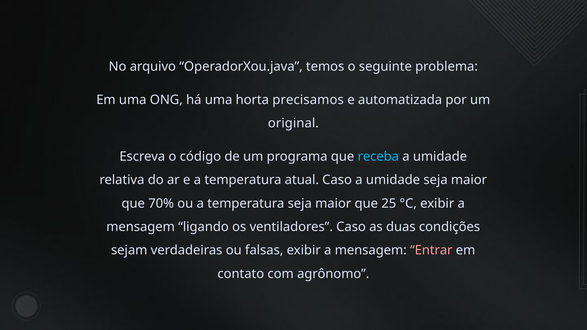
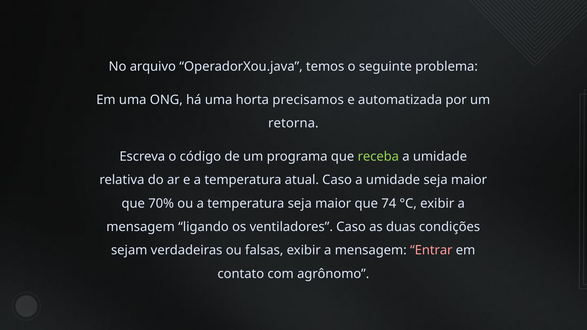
original: original -> retorna
receba colour: light blue -> light green
25: 25 -> 74
